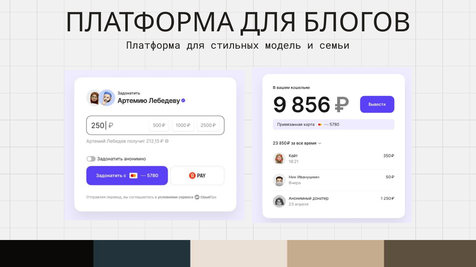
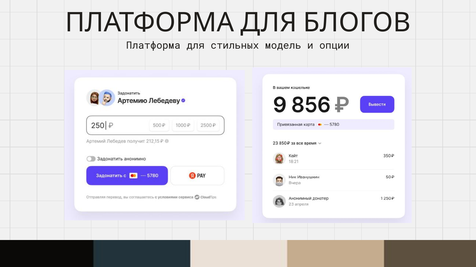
семьи: семьи -> опции
